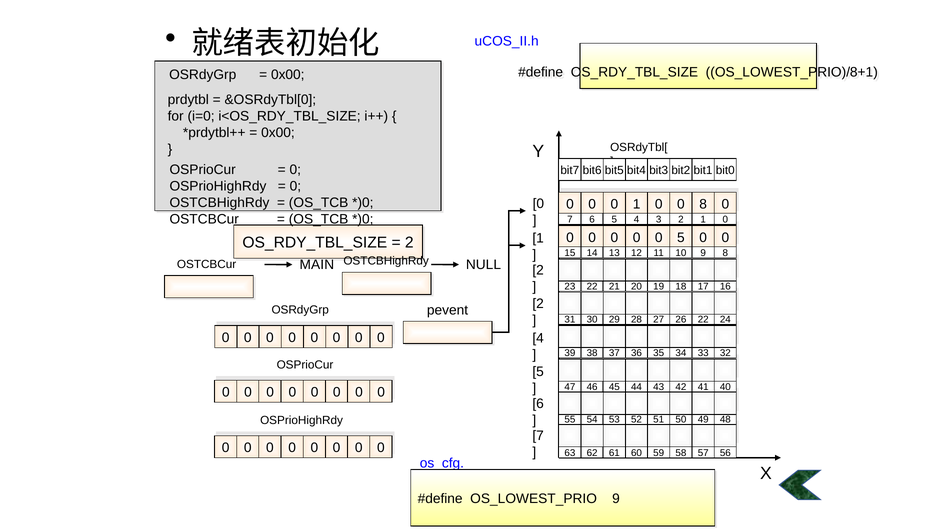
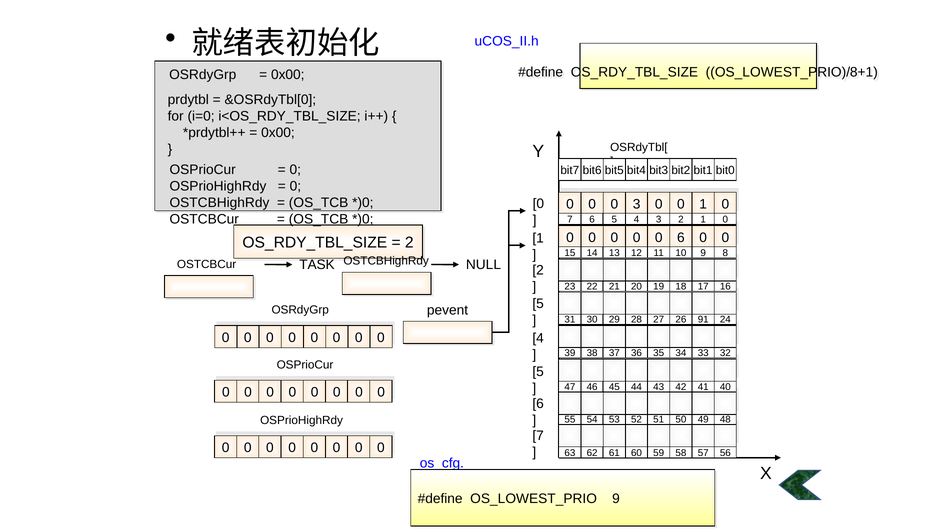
0 1: 1 -> 3
0 8: 8 -> 1
0 5: 5 -> 6
MAIN: MAIN -> TASK
2 at (538, 304): 2 -> 5
26 22: 22 -> 91
